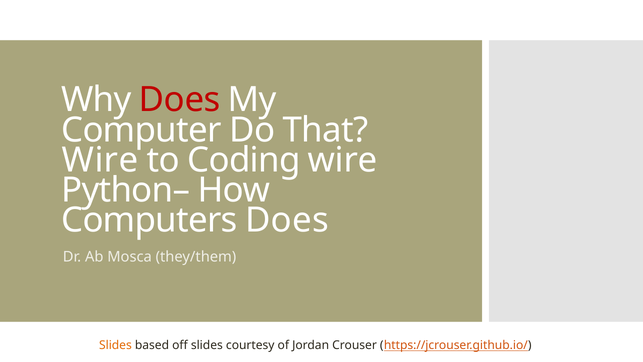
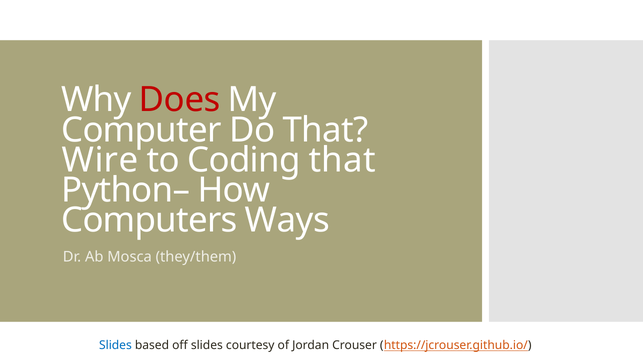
Coding wire: wire -> that
Computers Does: Does -> Ways
Slides at (115, 345) colour: orange -> blue
